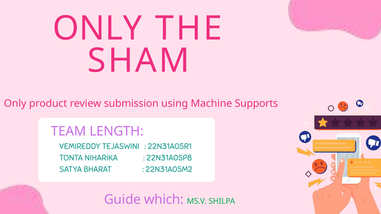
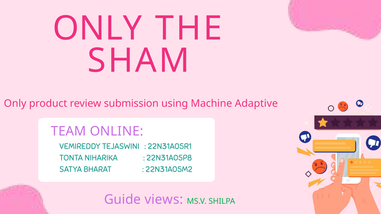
Supports: Supports -> Adaptive
LENGTH: LENGTH -> ONLINE
which: which -> views
